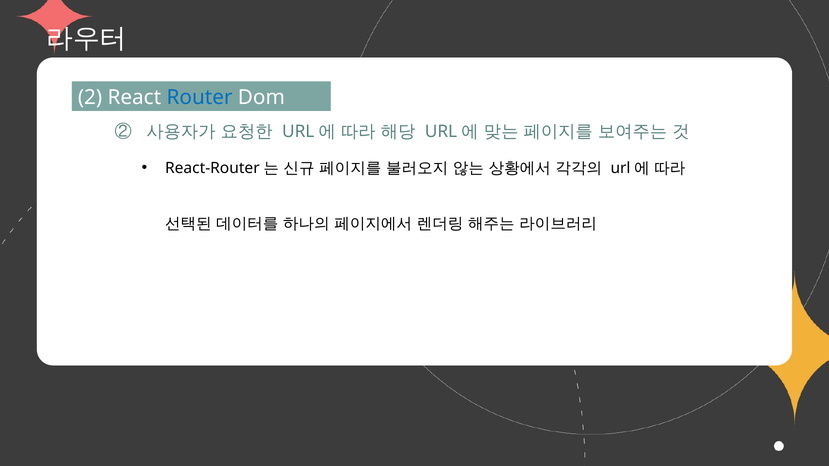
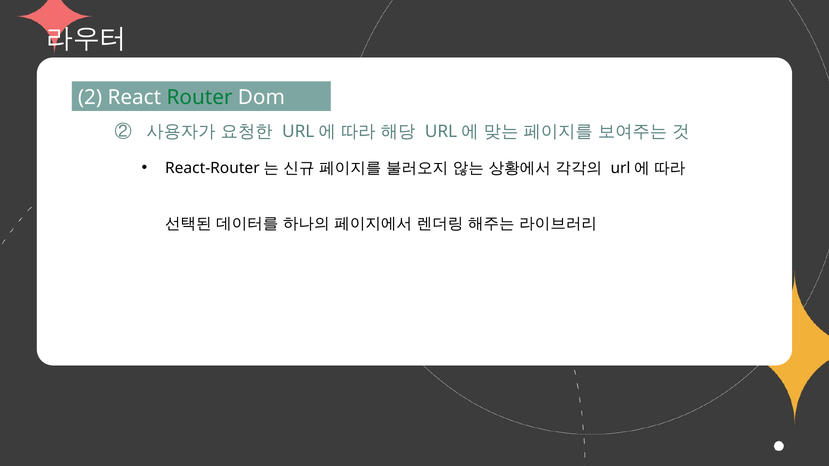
Router colour: blue -> green
